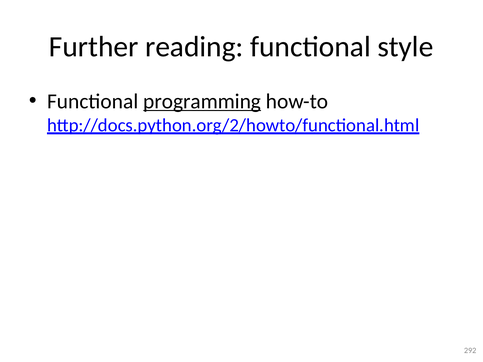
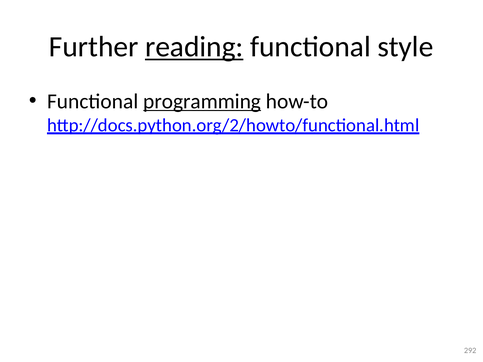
reading underline: none -> present
